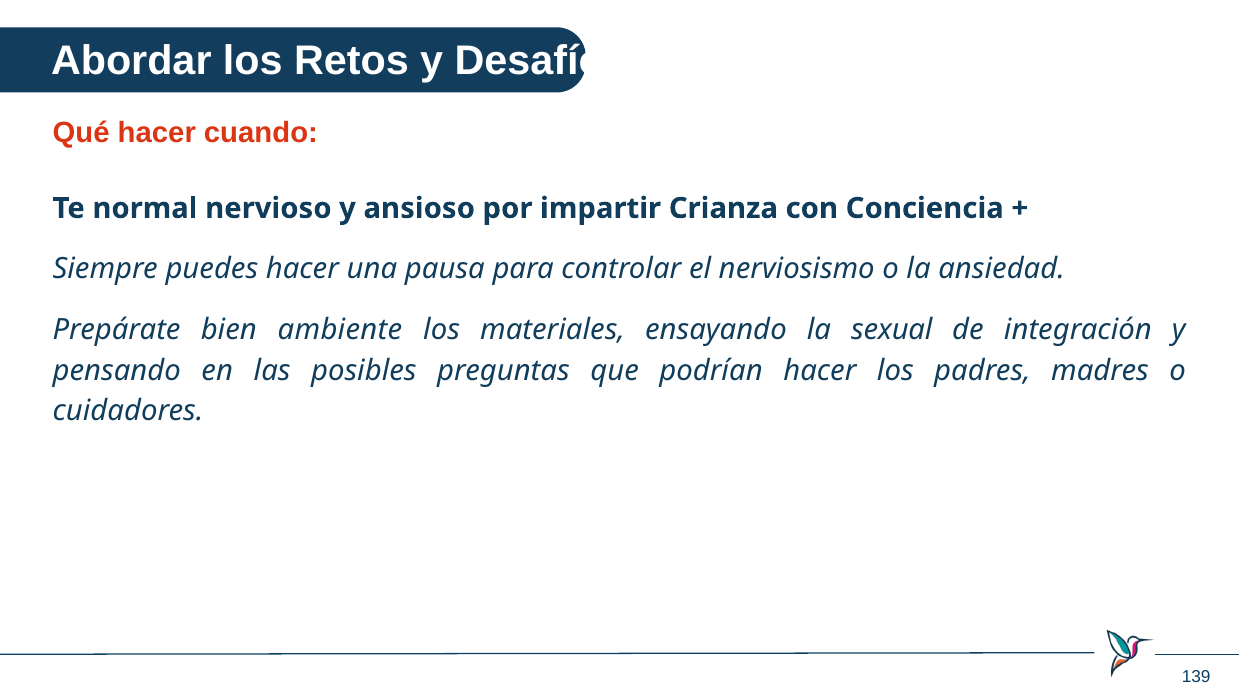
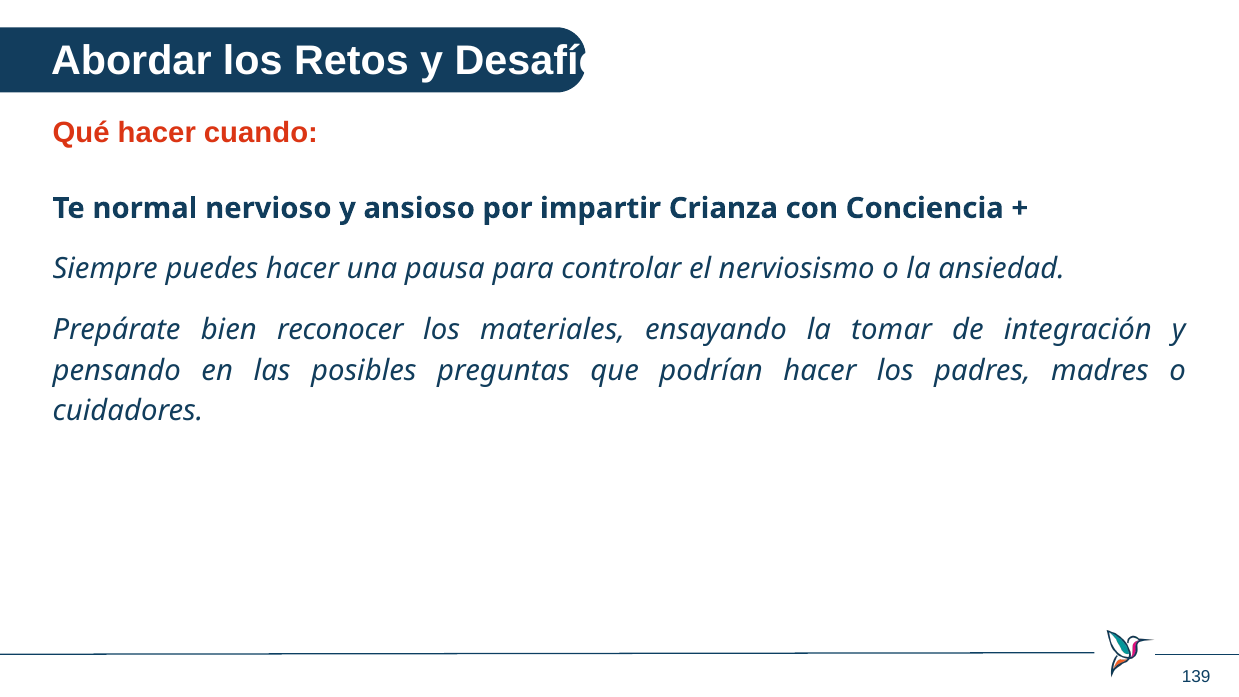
ambiente: ambiente -> reconocer
sexual: sexual -> tomar
